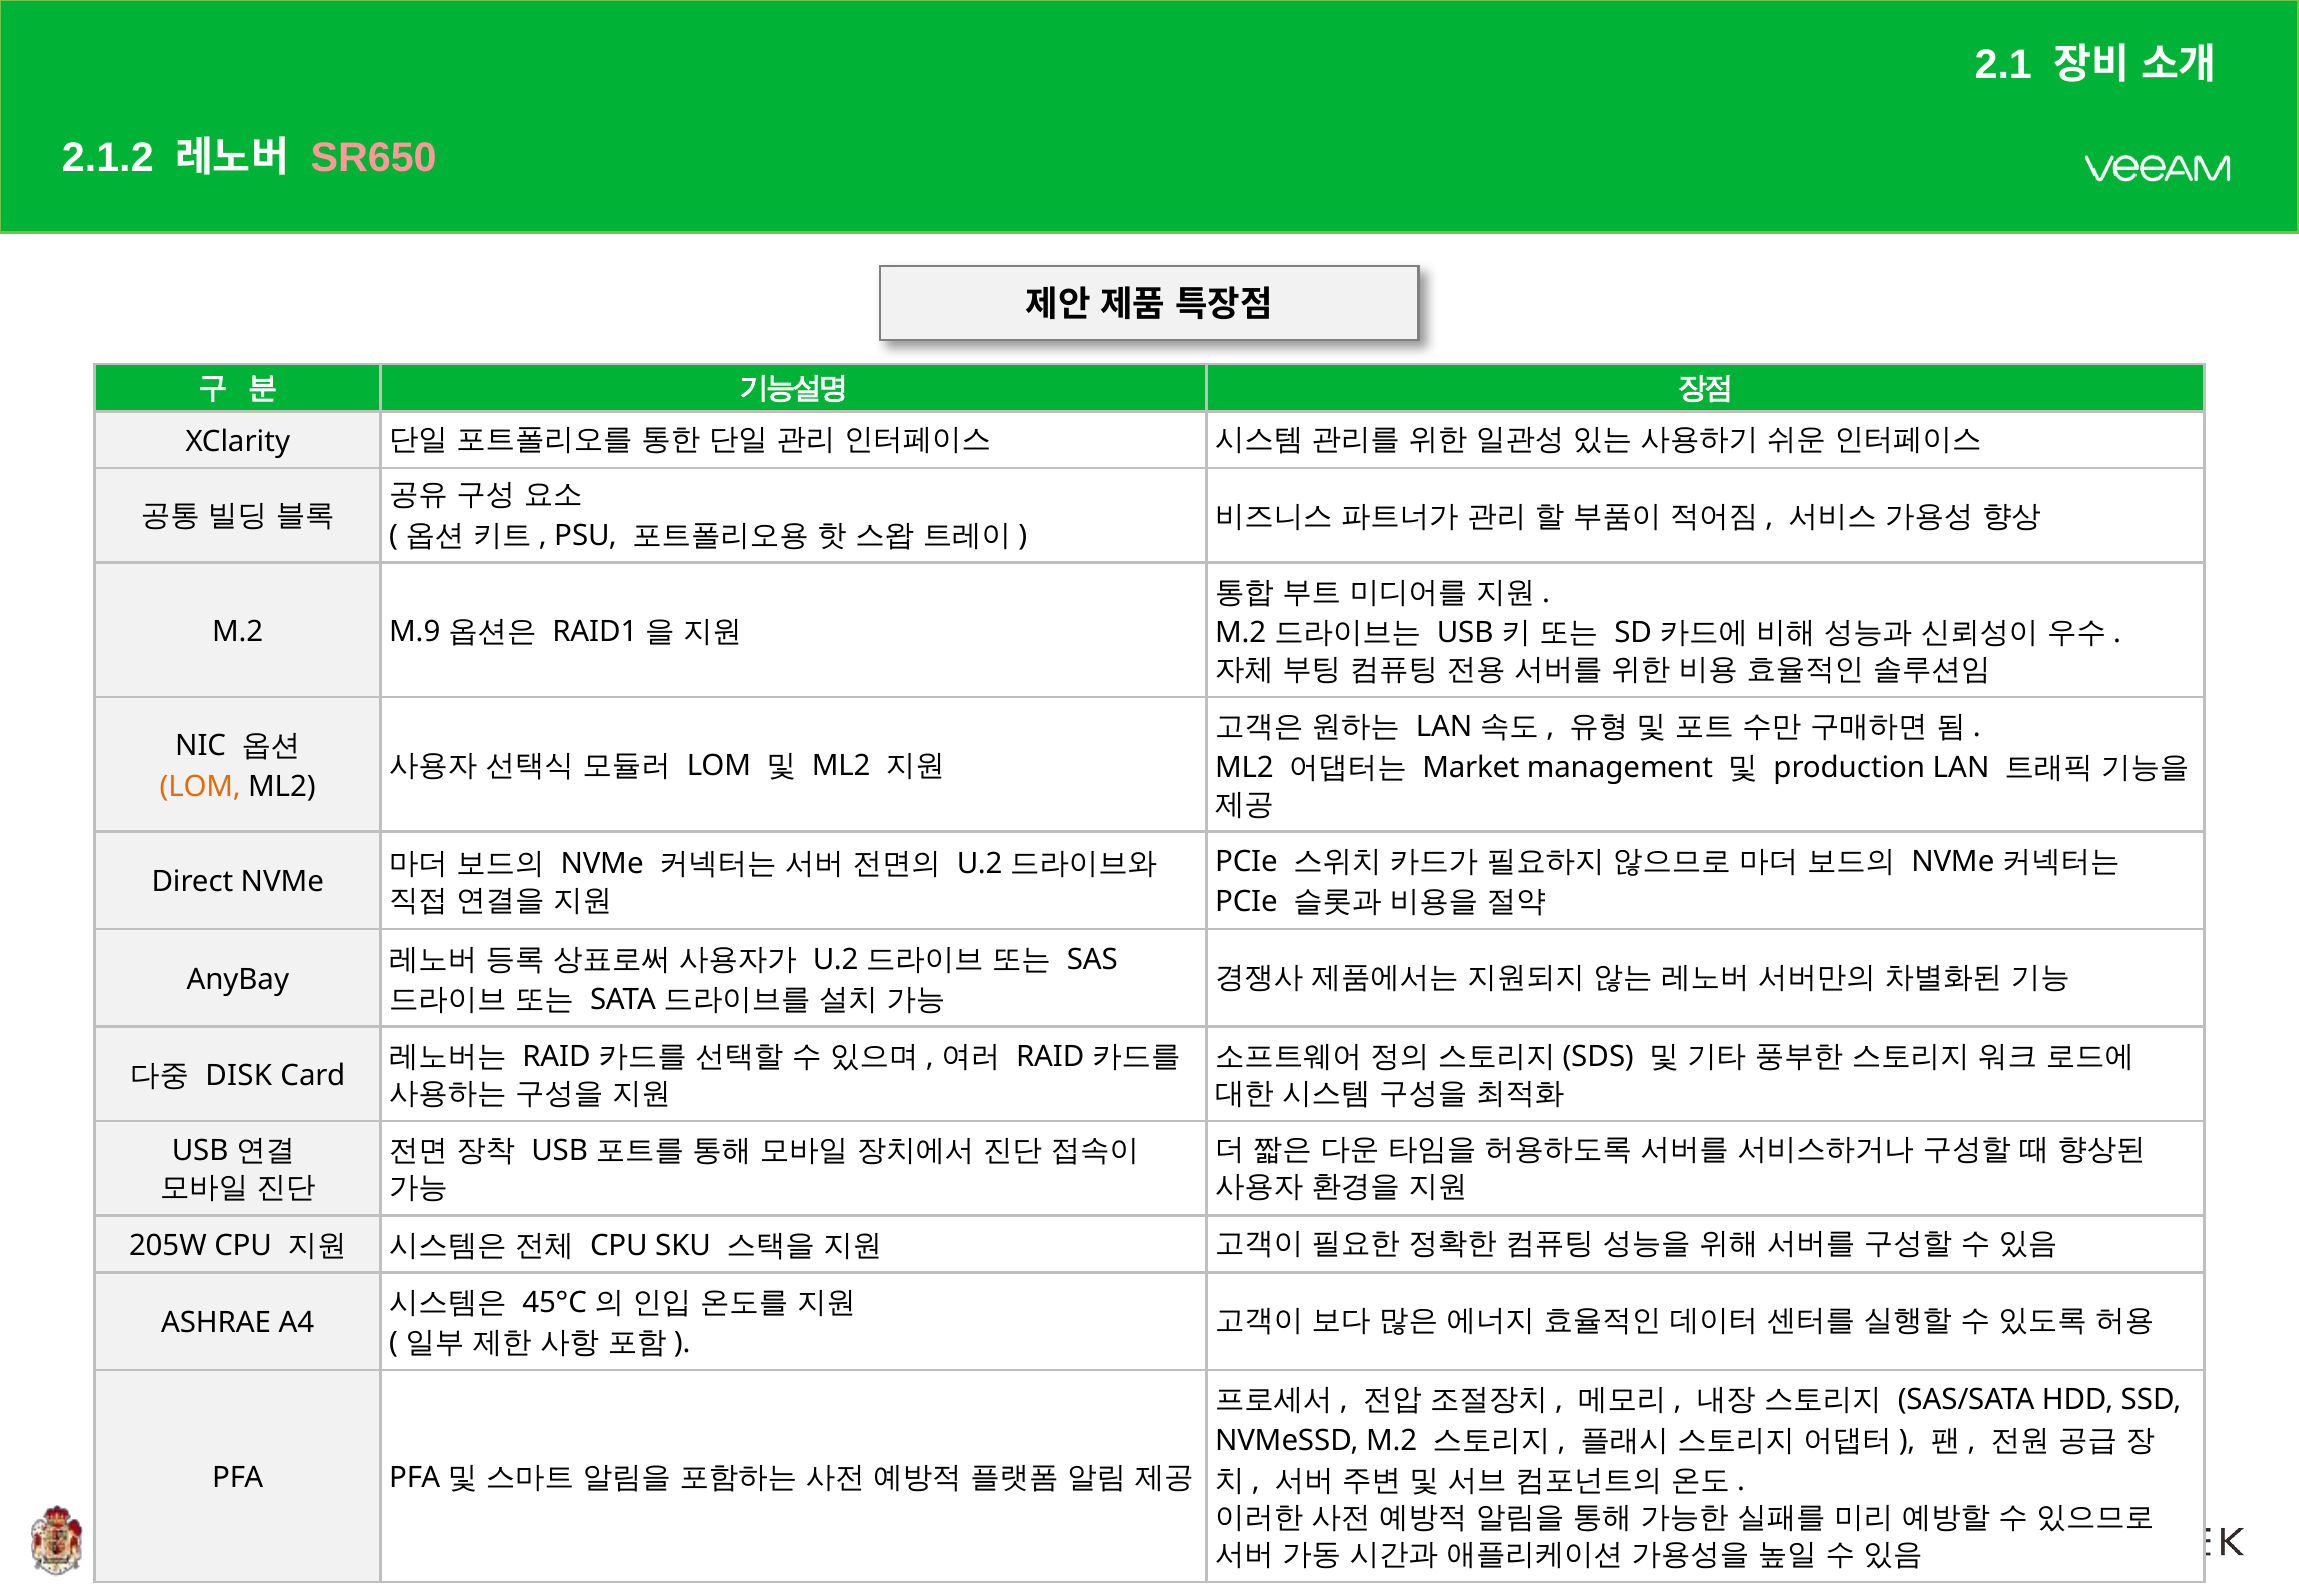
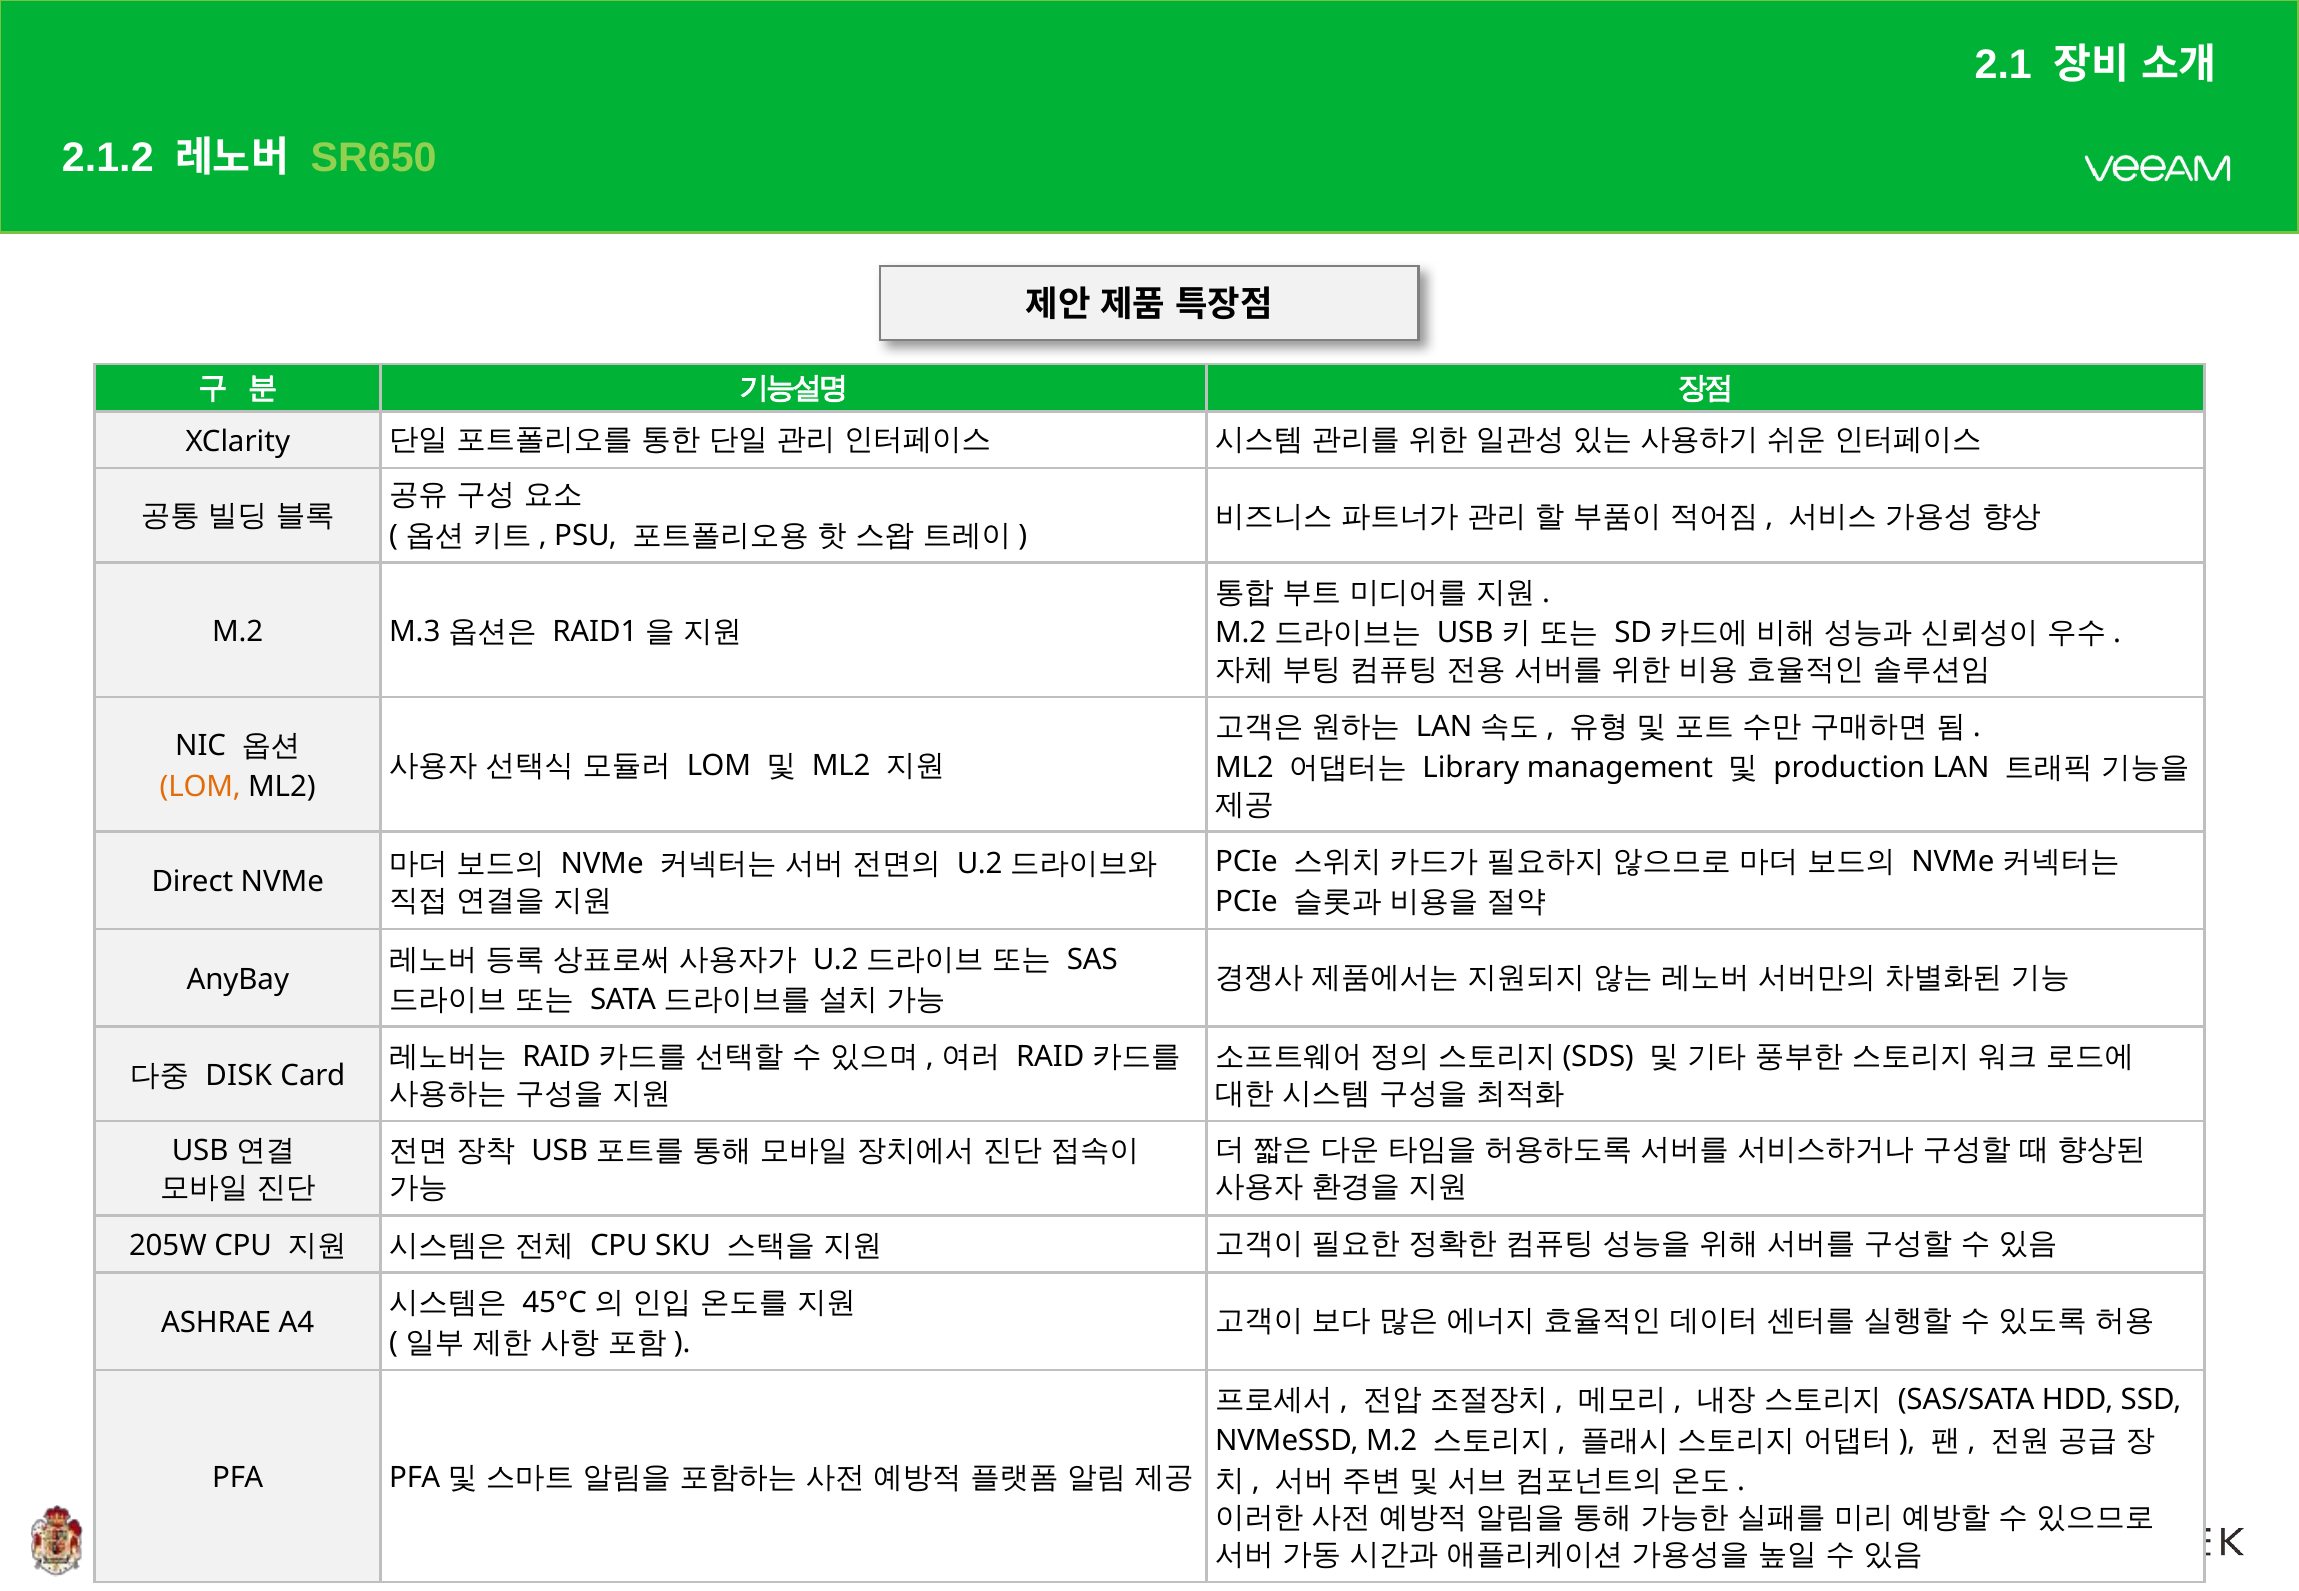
SR650 colour: pink -> light green
M.9: M.9 -> M.3
Market: Market -> Library
